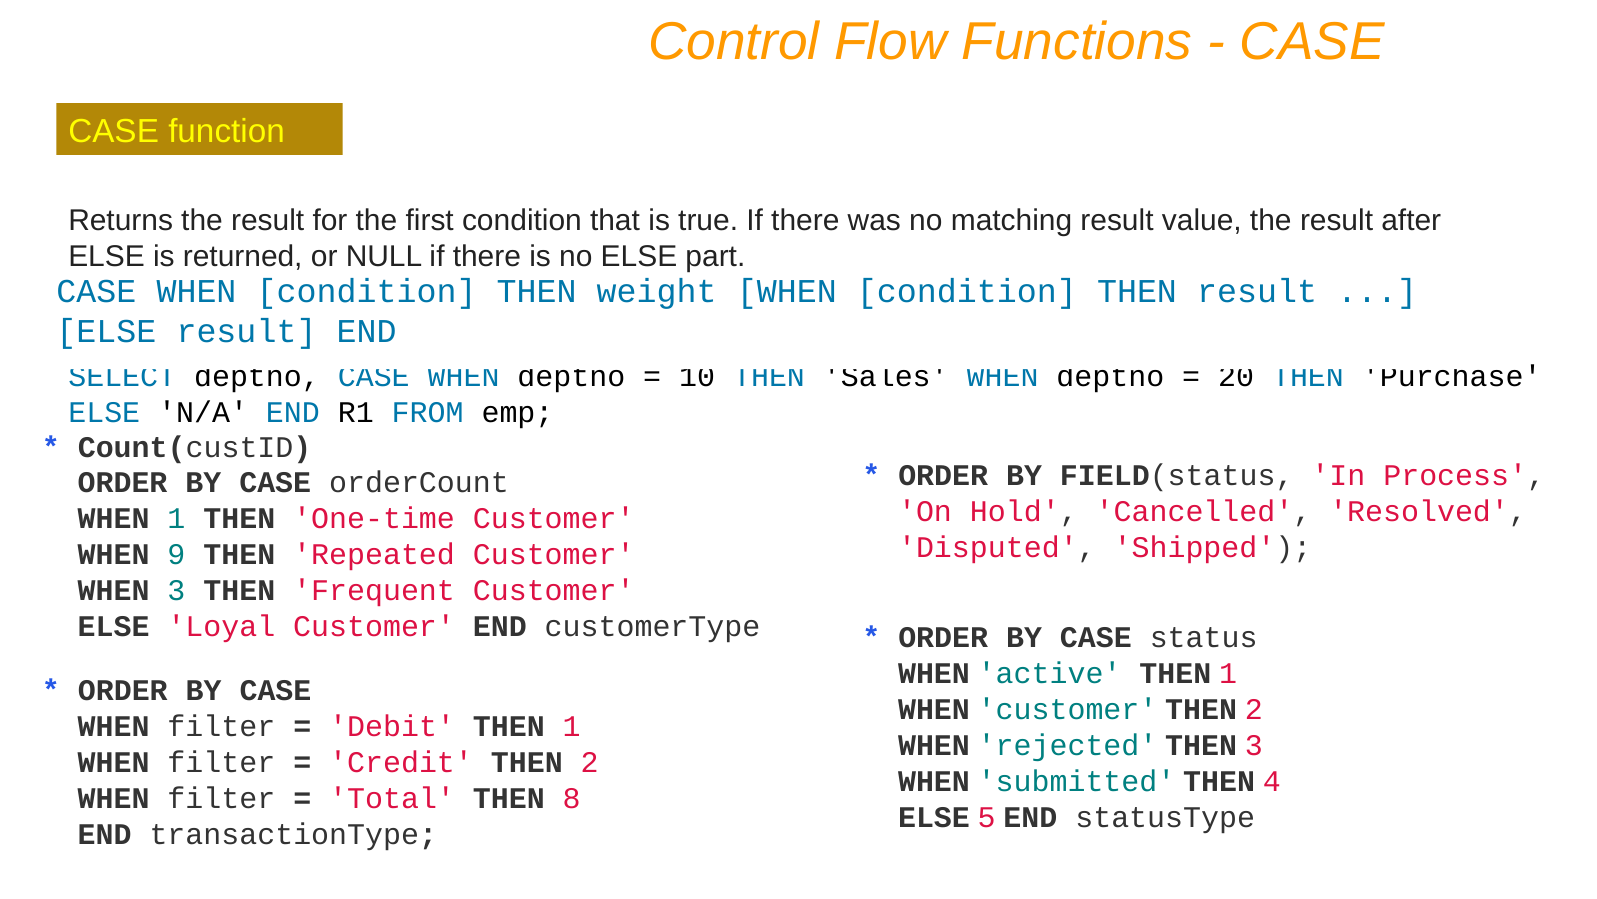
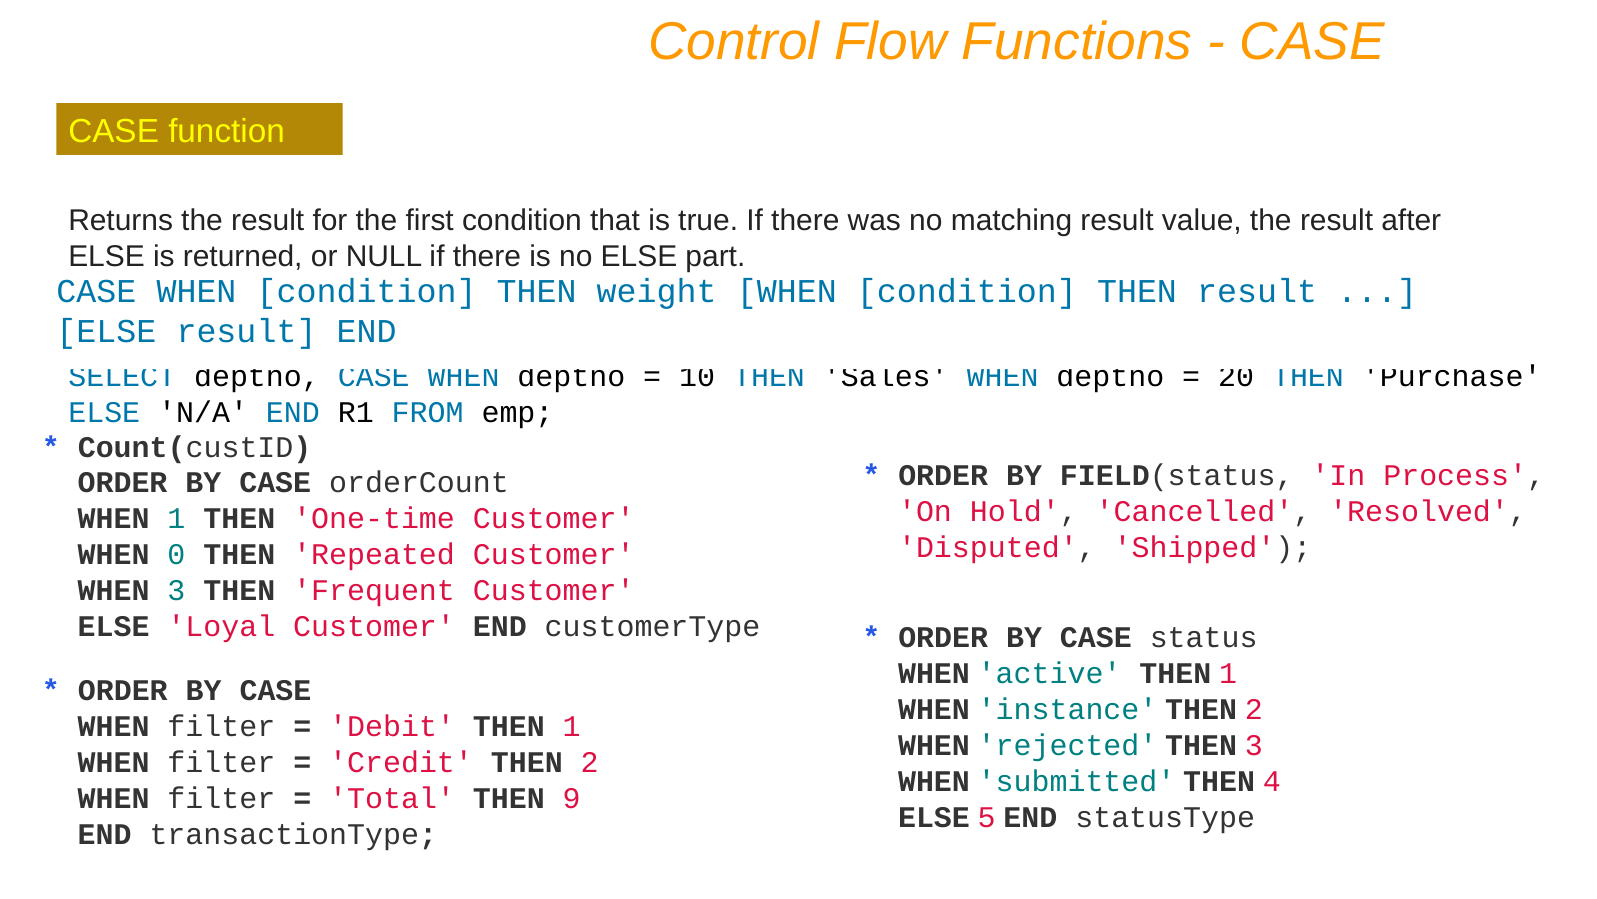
9: 9 -> 0
WHEN customer: customer -> instance
8: 8 -> 9
